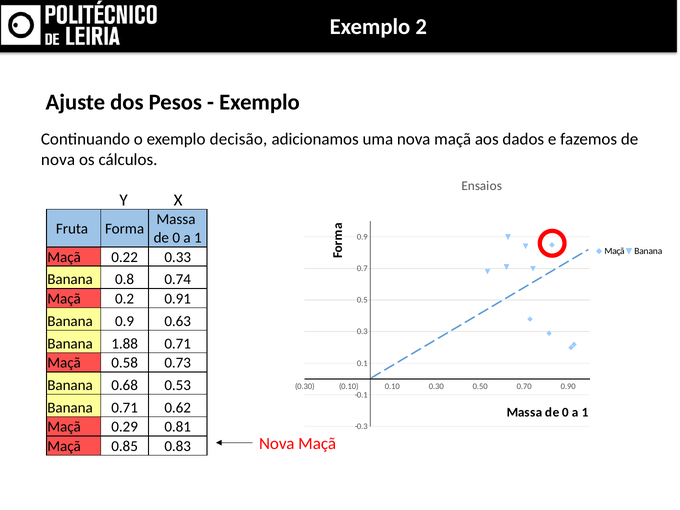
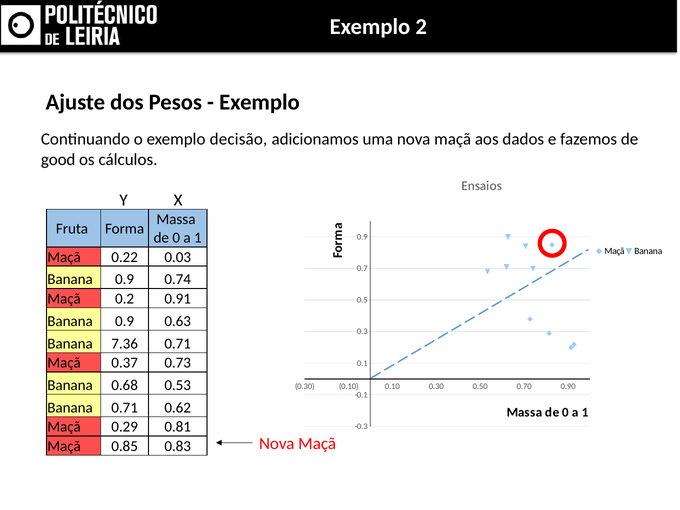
nova at (58, 160): nova -> good
0.33: 0.33 -> 0.03
0.8 at (125, 279): 0.8 -> 0.9
1.88: 1.88 -> 7.36
0.58: 0.58 -> 0.37
